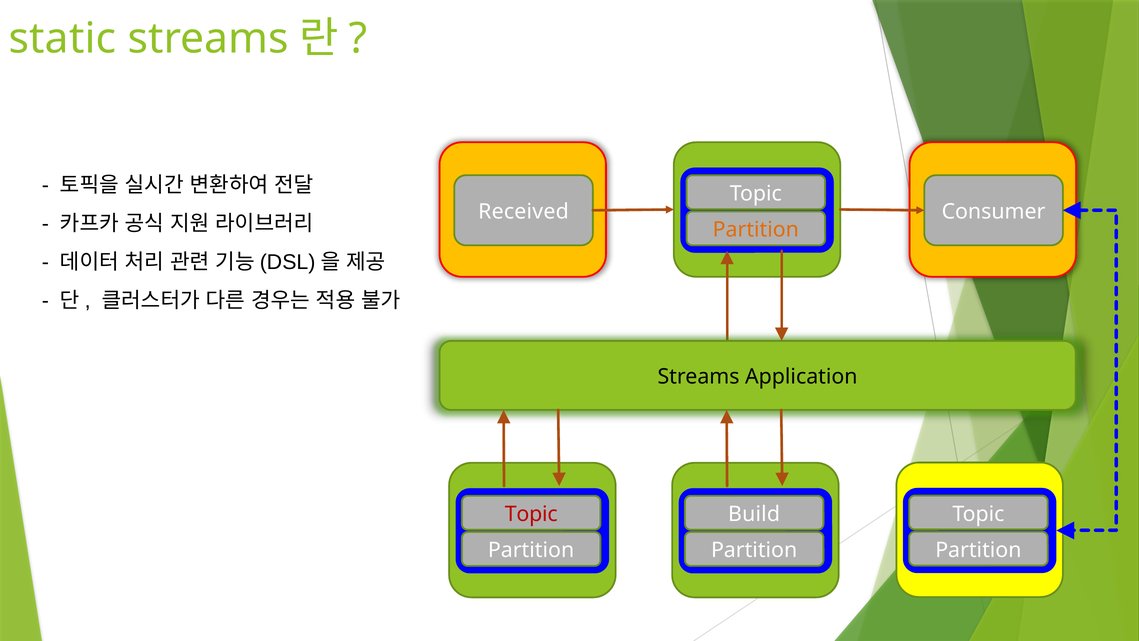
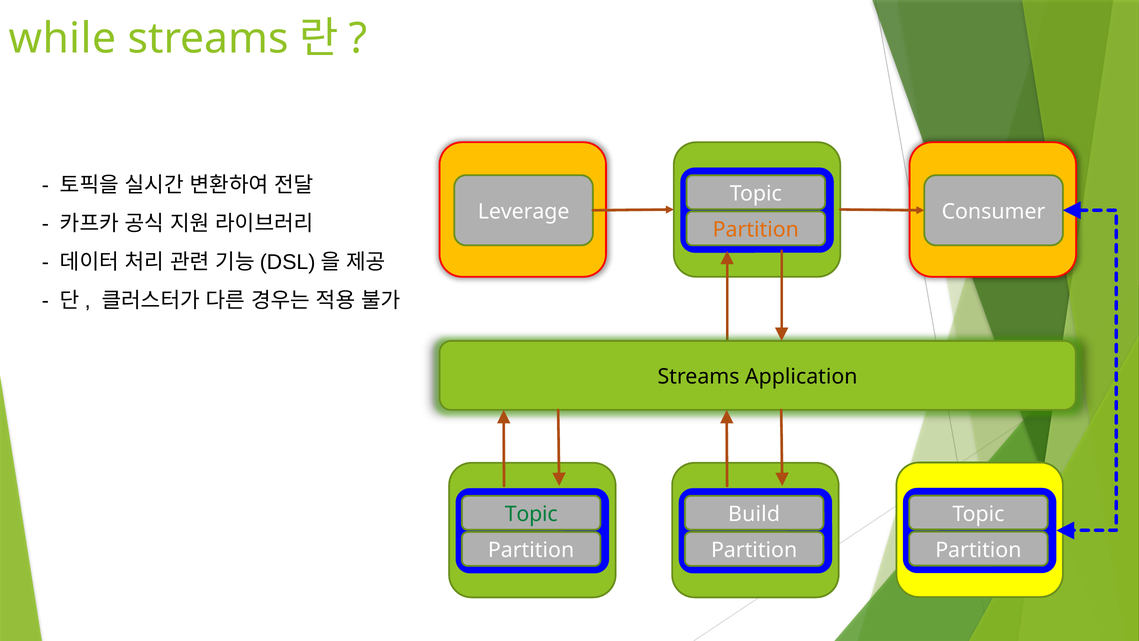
static: static -> while
Received: Received -> Leverage
Topic at (531, 514) colour: red -> green
